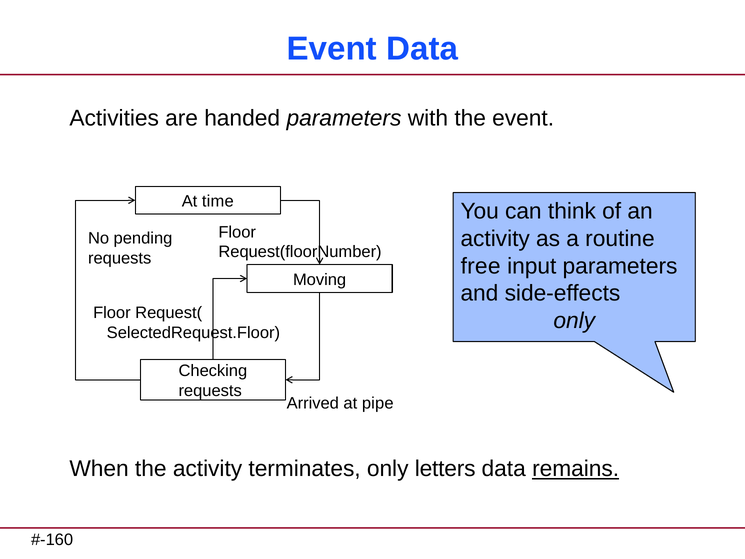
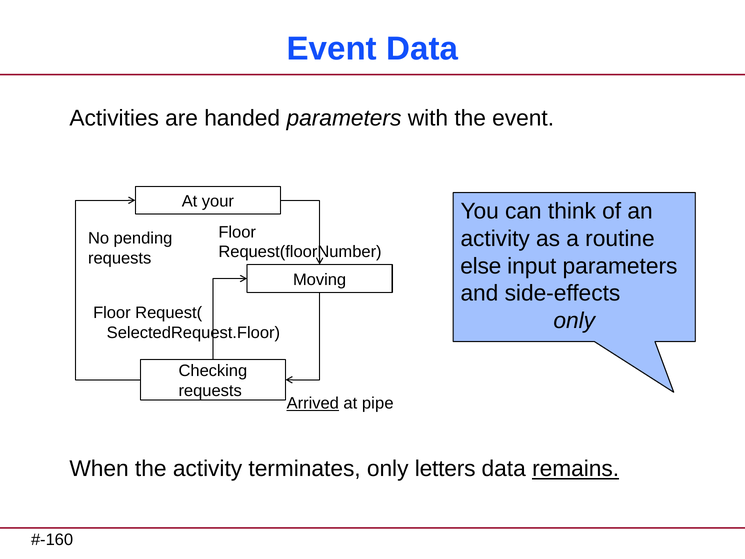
time: time -> your
free: free -> else
Arrived underline: none -> present
